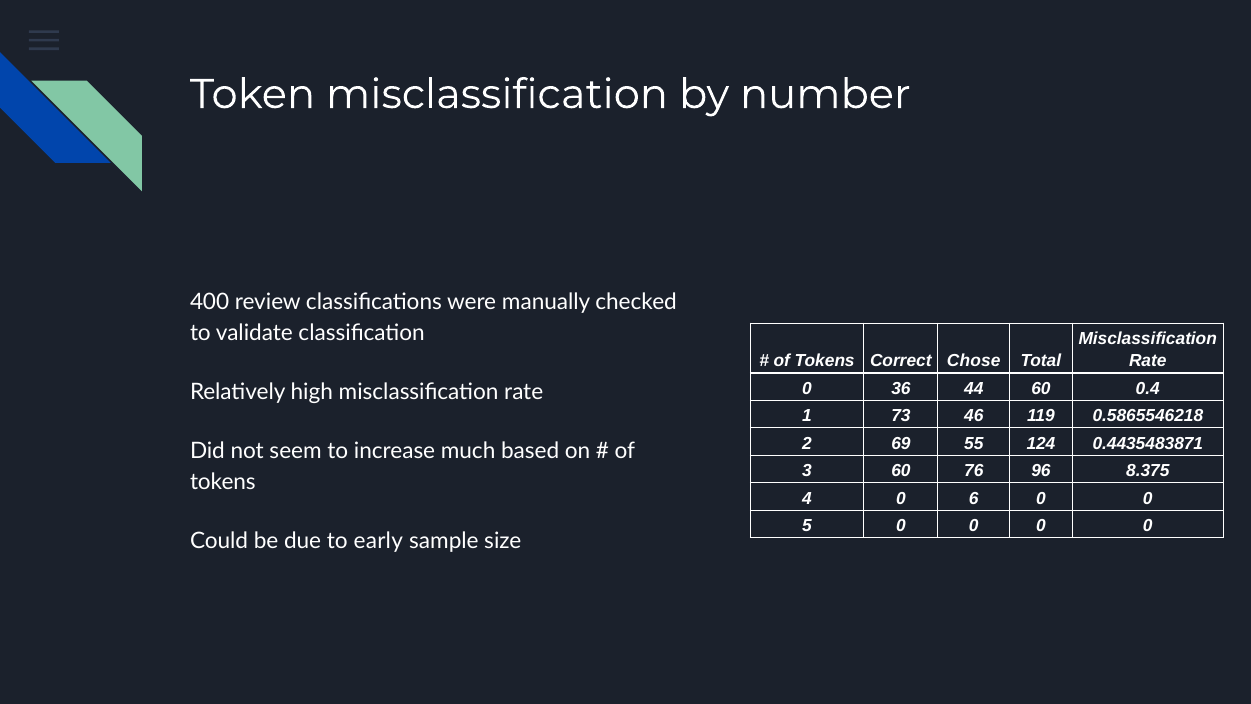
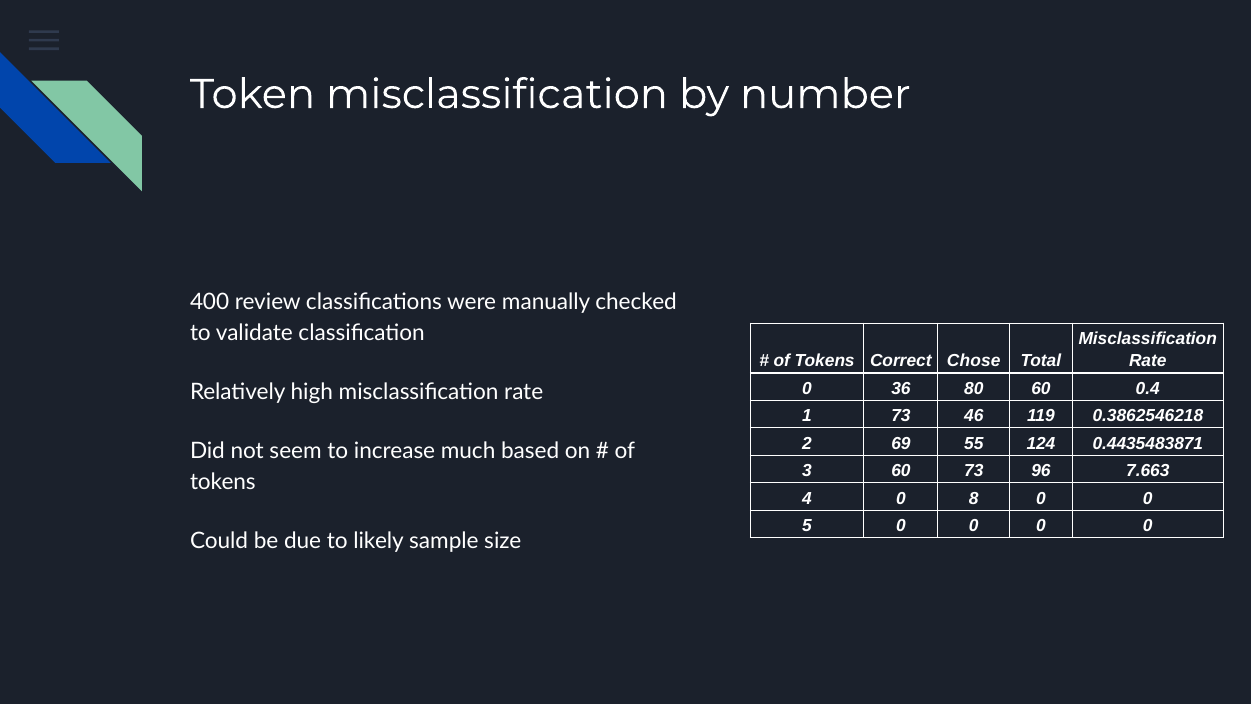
44: 44 -> 80
0.5865546218: 0.5865546218 -> 0.3862546218
60 76: 76 -> 73
8.375: 8.375 -> 7.663
6: 6 -> 8
early: early -> likely
